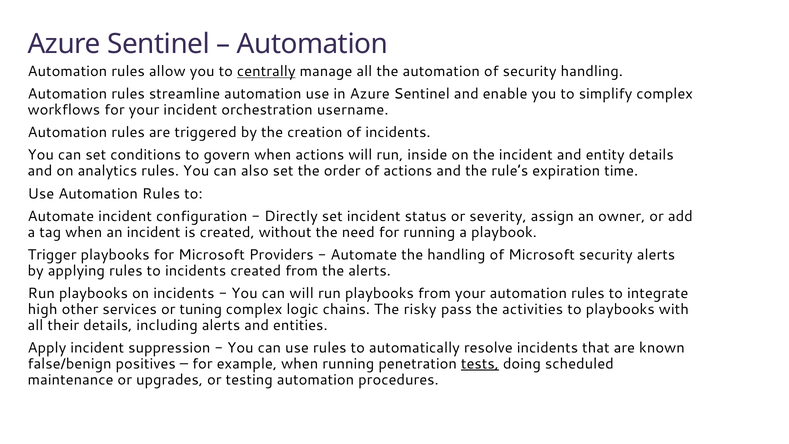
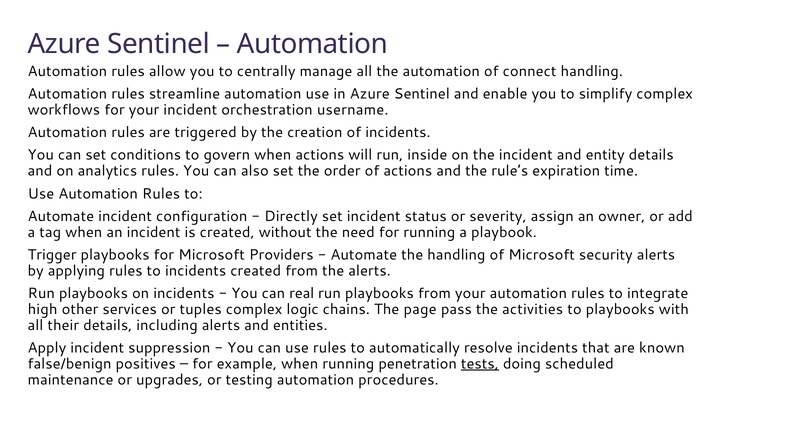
centrally underline: present -> none
of security: security -> connect
can will: will -> real
tuning: tuning -> tuples
risky: risky -> page
